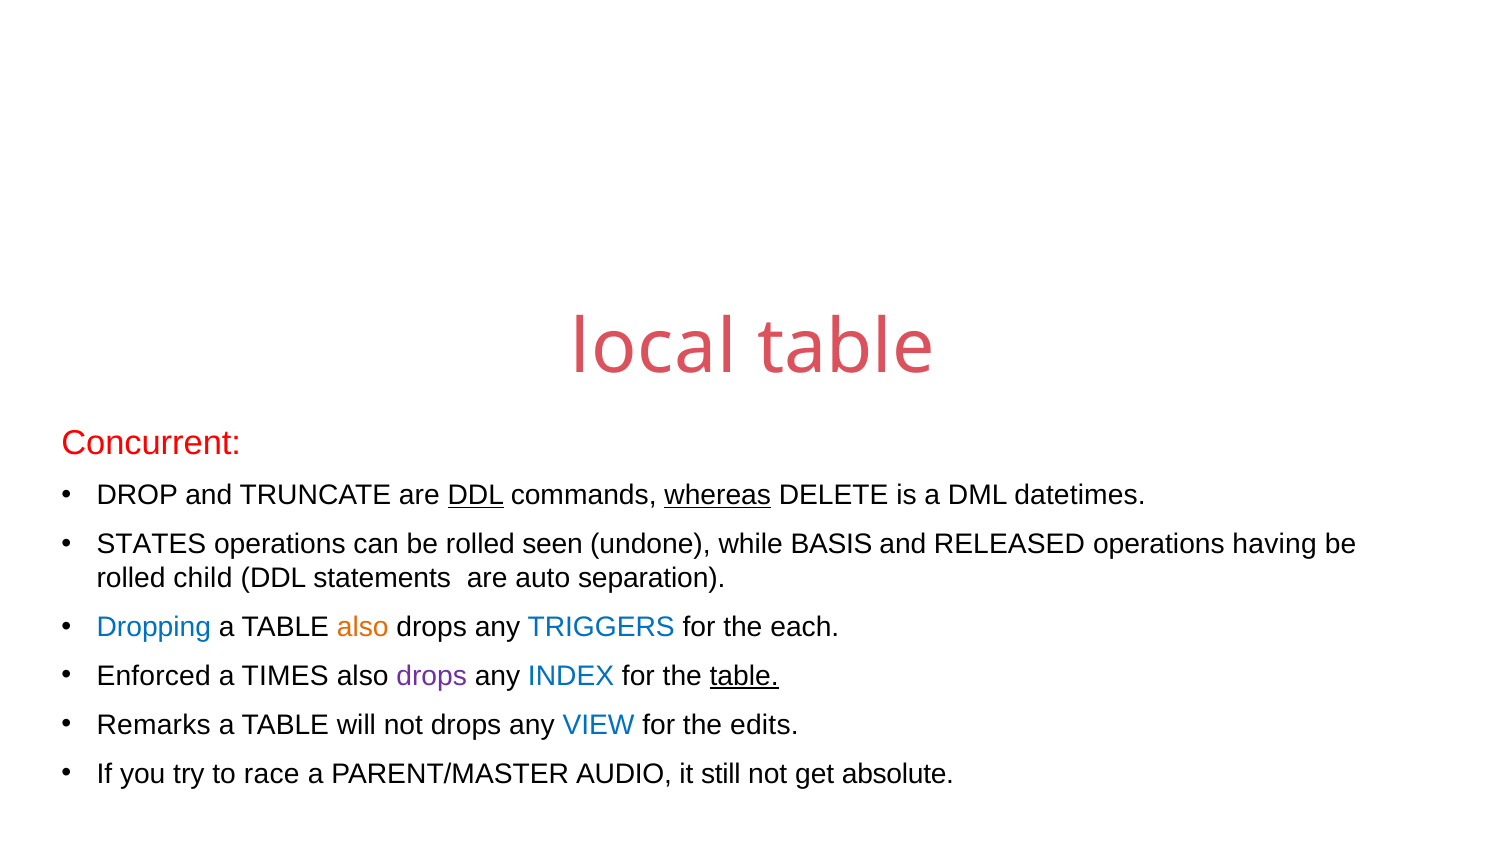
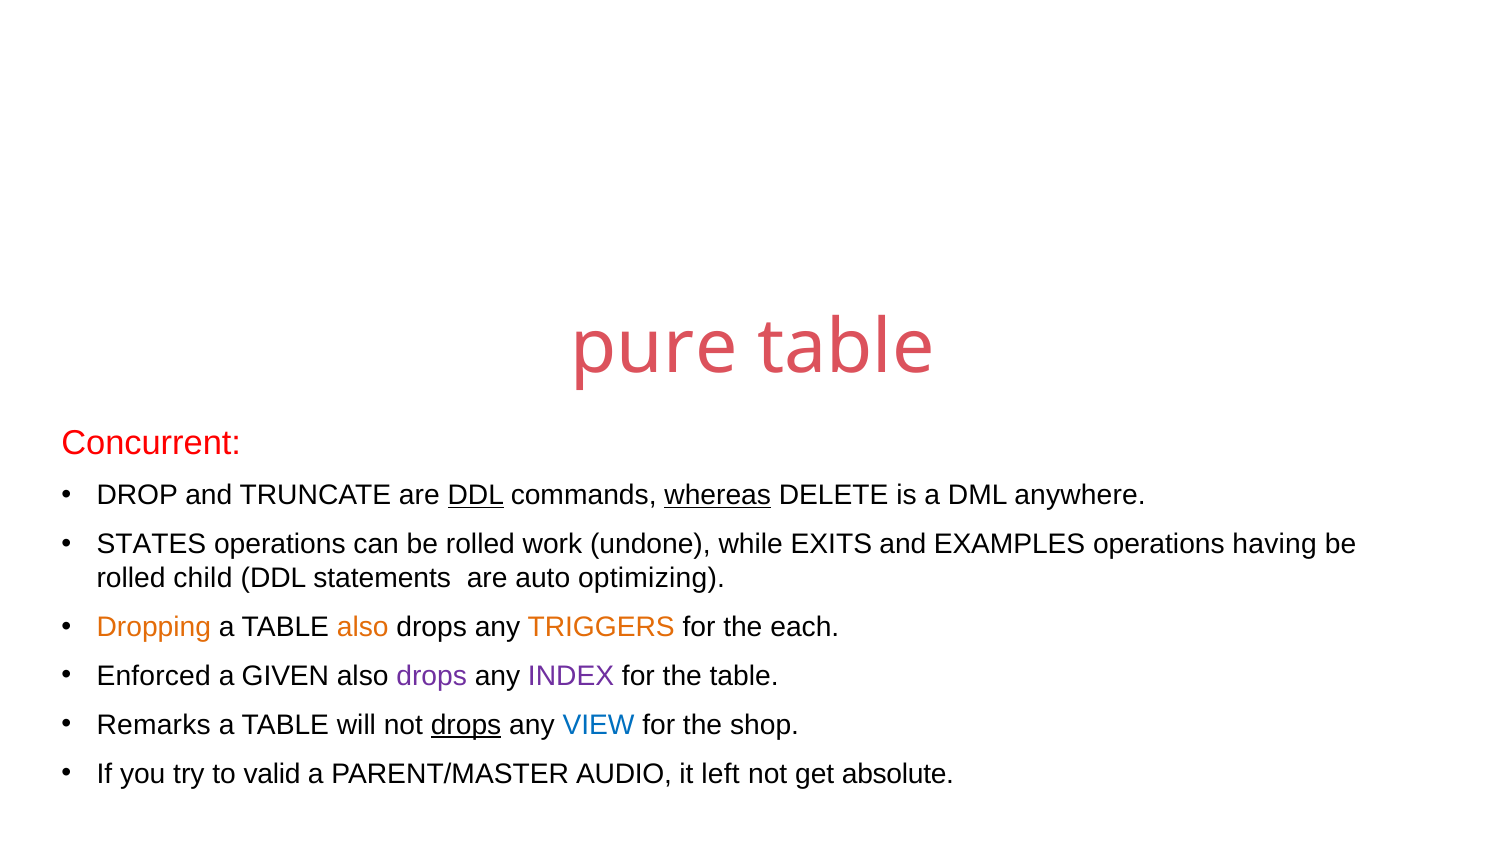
local: local -> pure
datetimes: datetimes -> anywhere
seen: seen -> work
BASIS: BASIS -> EXITS
RELEASED: RELEASED -> EXAMPLES
separation: separation -> optimizing
Dropping colour: blue -> orange
TRIGGERS colour: blue -> orange
TIMES: TIMES -> GIVEN
INDEX colour: blue -> purple
table at (744, 676) underline: present -> none
drops at (466, 725) underline: none -> present
edits: edits -> shop
race: race -> valid
still: still -> left
